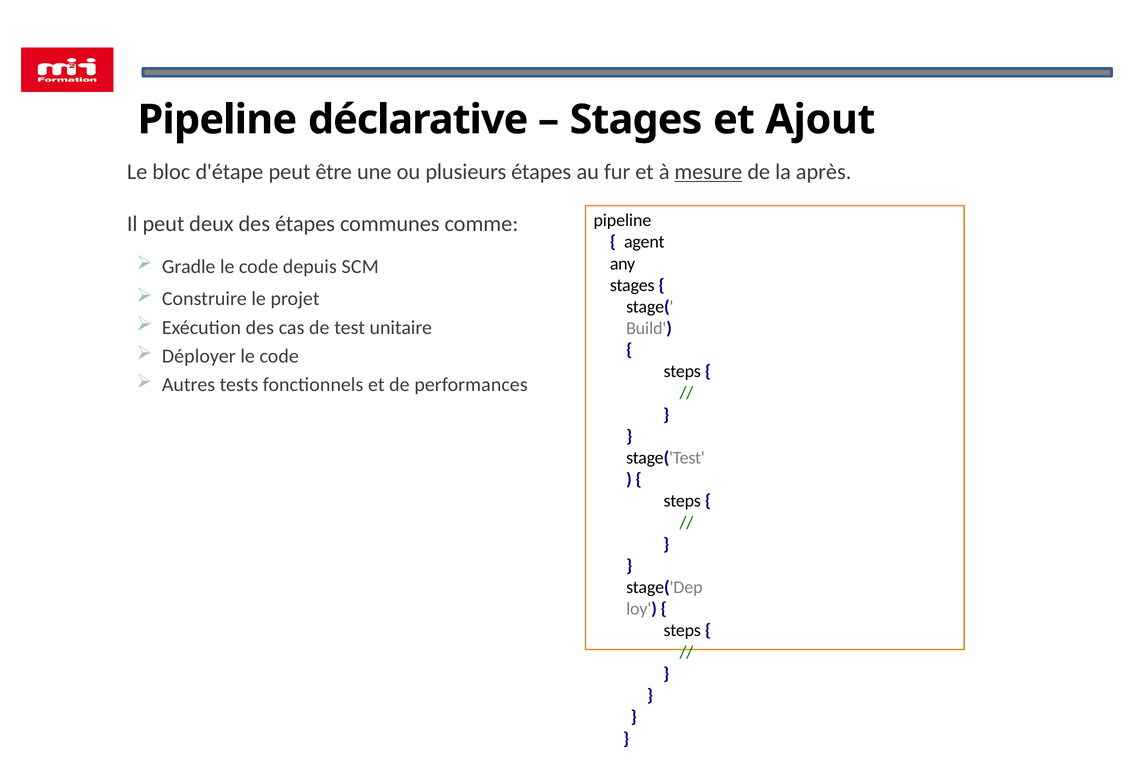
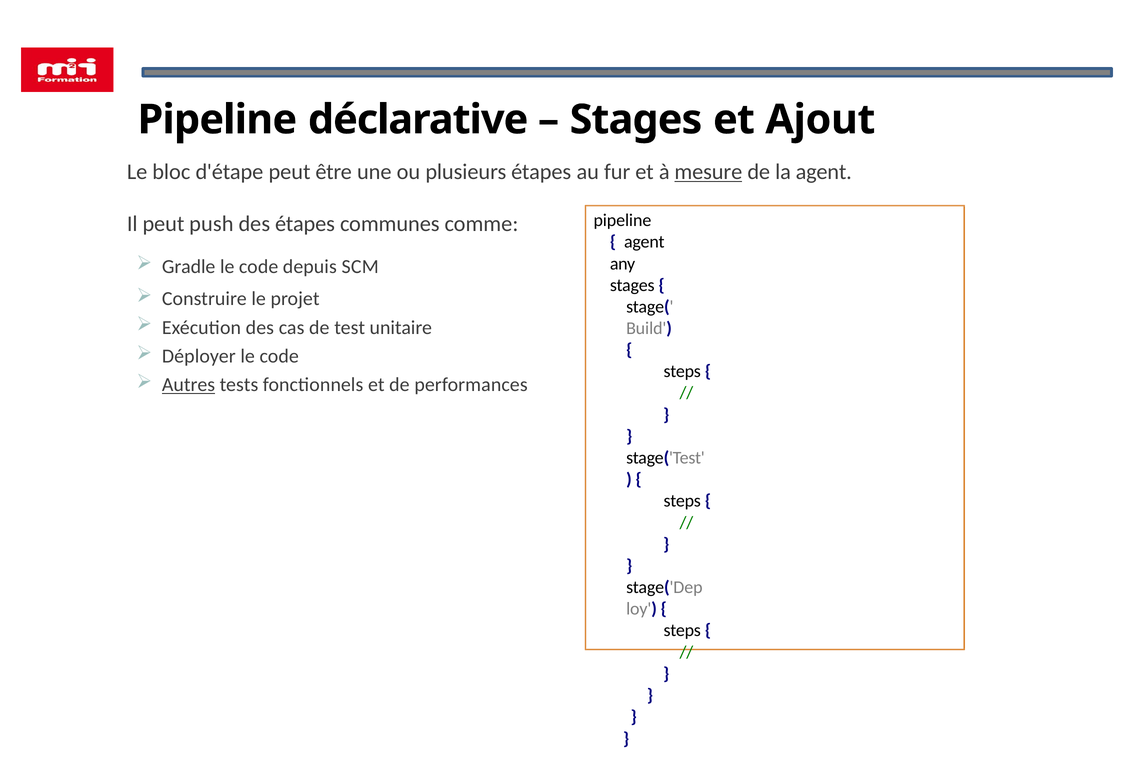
la après: après -> agent
deux: deux -> push
Autres underline: none -> present
